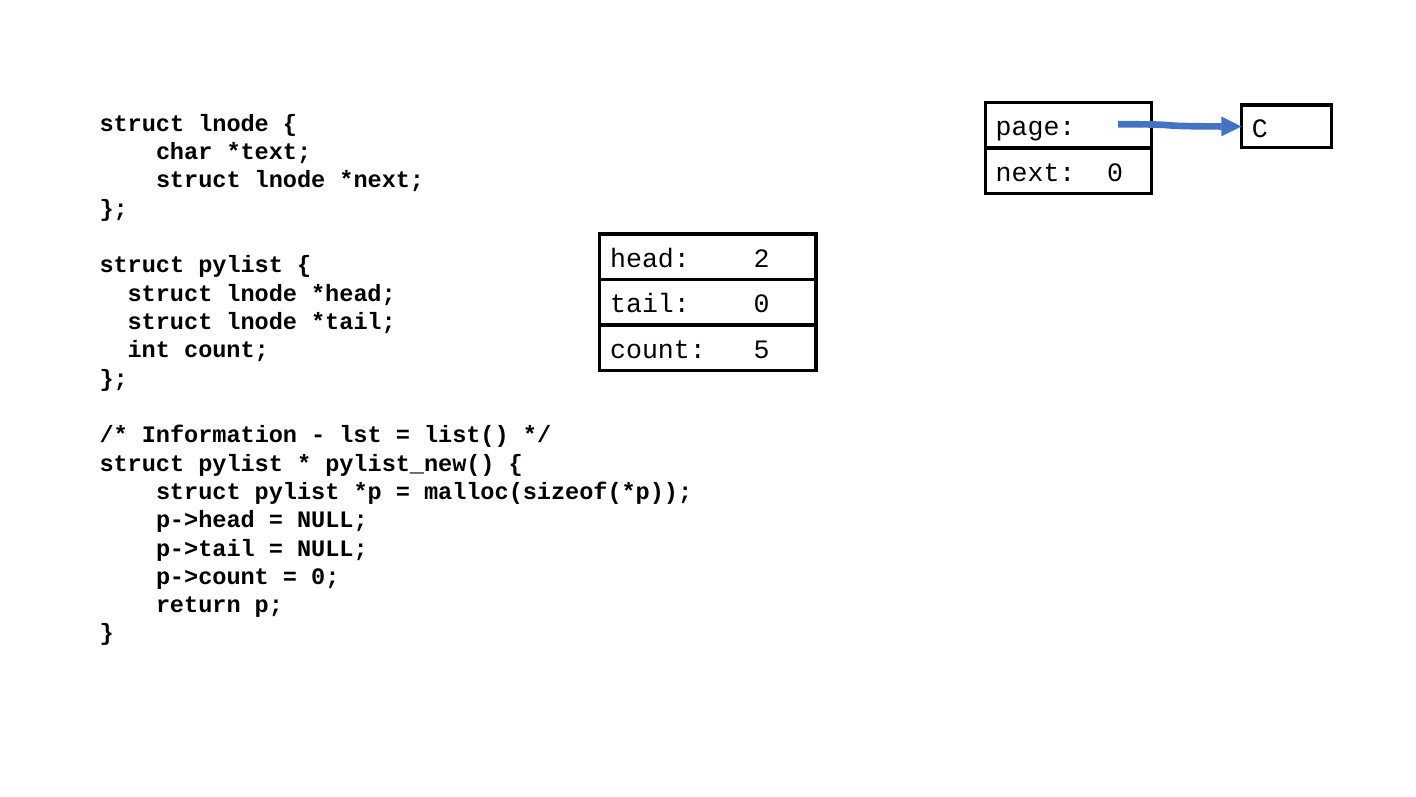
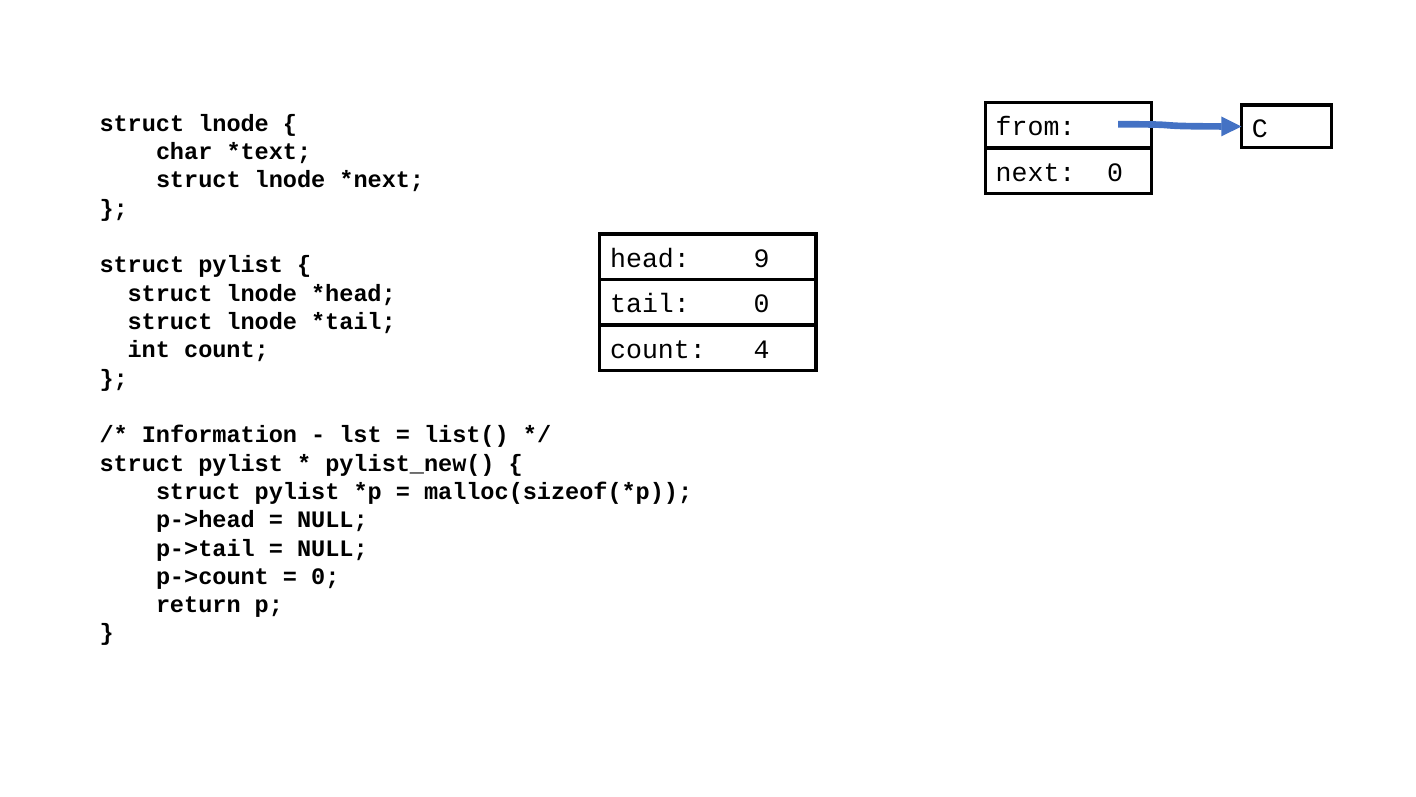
page: page -> from
2: 2 -> 9
5: 5 -> 4
